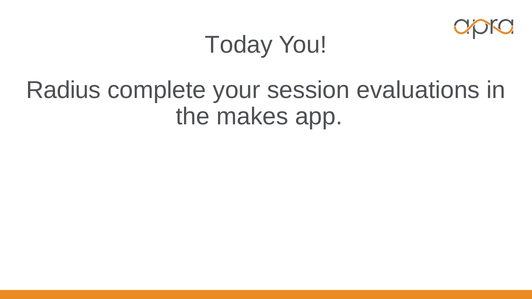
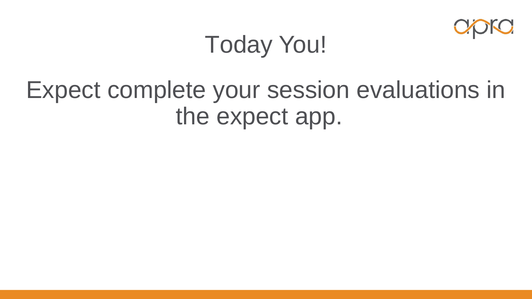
Radius at (63, 90): Radius -> Expect
the makes: makes -> expect
